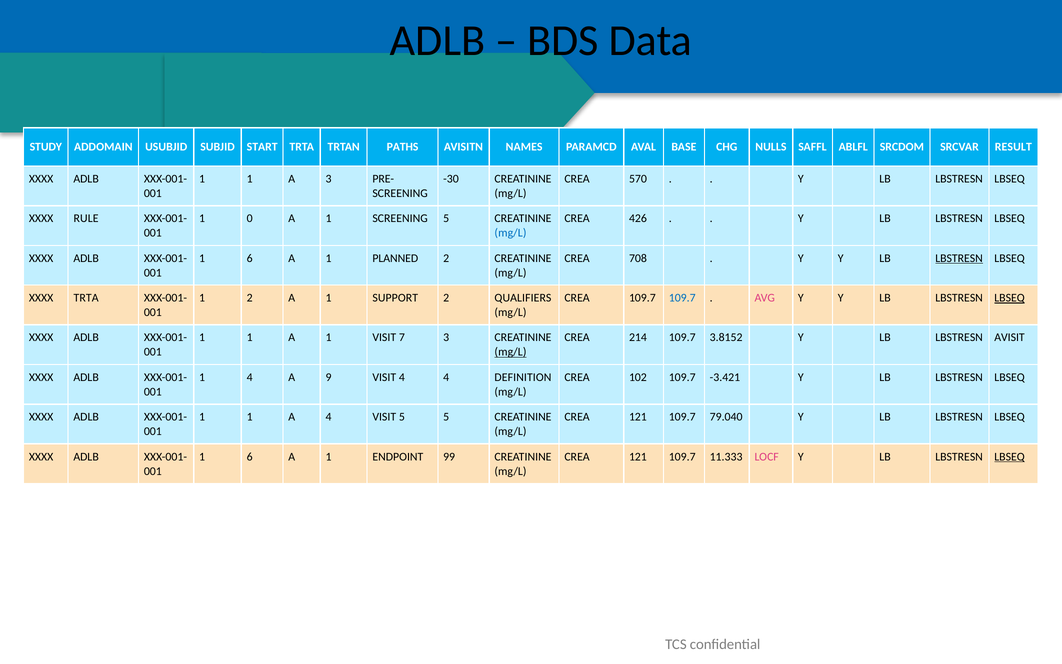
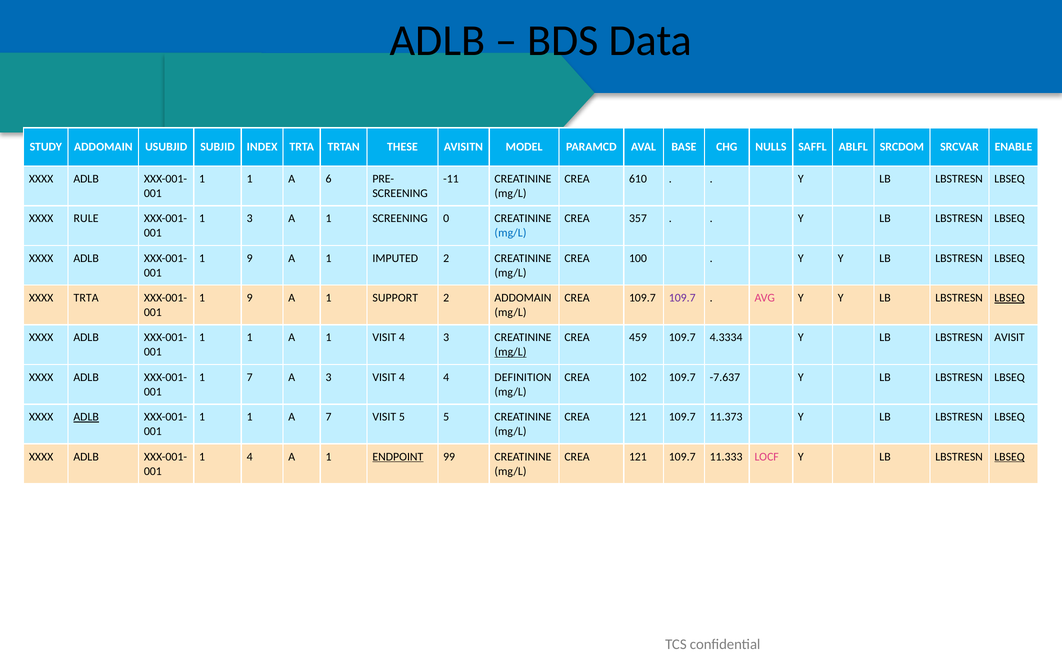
START: START -> INDEX
PATHS: PATHS -> THESE
NAMES: NAMES -> MODEL
RESULT: RESULT -> ENABLE
A 3: 3 -> 6
-30: -30 -> -11
570: 570 -> 610
1 0: 0 -> 3
SCREENING 5: 5 -> 0
426: 426 -> 357
6 at (250, 258): 6 -> 9
PLANNED: PLANNED -> IMPUTED
708: 708 -> 100
LBSTRESN at (959, 258) underline: present -> none
2 at (250, 298): 2 -> 9
2 QUALIFIERS: QUALIFIERS -> ADDOMAIN
109.7 at (682, 298) colour: blue -> purple
1 VISIT 7: 7 -> 4
214: 214 -> 459
3.8152: 3.8152 -> 4.3334
1 4: 4 -> 7
A 9: 9 -> 3
-3.421: -3.421 -> -7.637
ADLB at (86, 417) underline: none -> present
A 4: 4 -> 7
79.040: 79.040 -> 11.373
6 at (250, 456): 6 -> 4
ENDPOINT underline: none -> present
